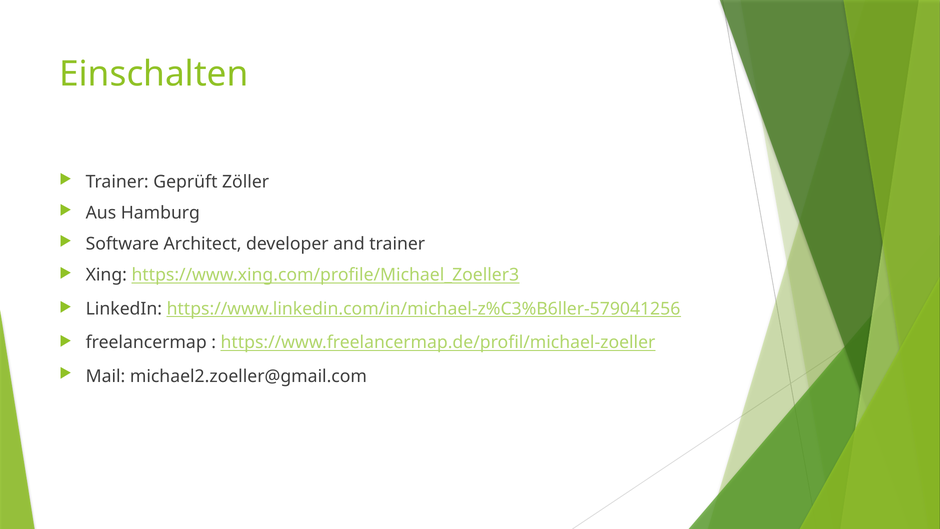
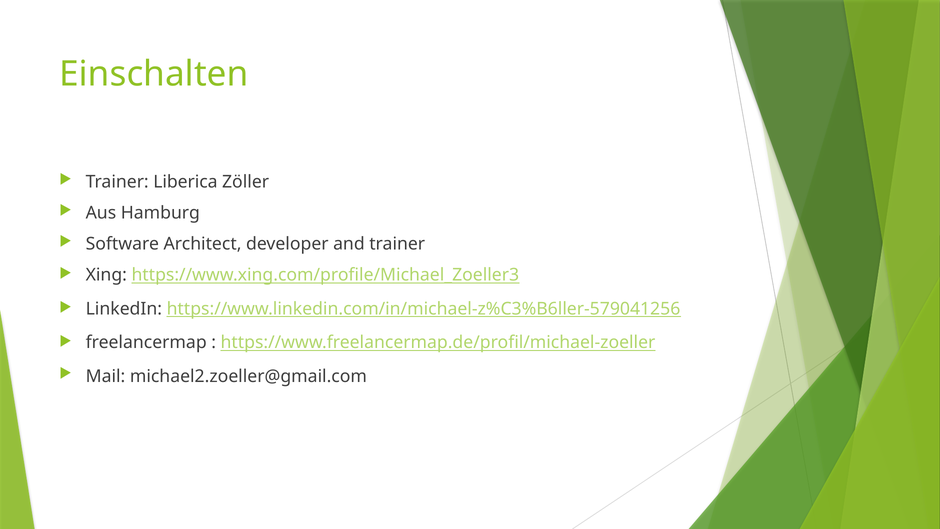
Geprüft: Geprüft -> Liberica
